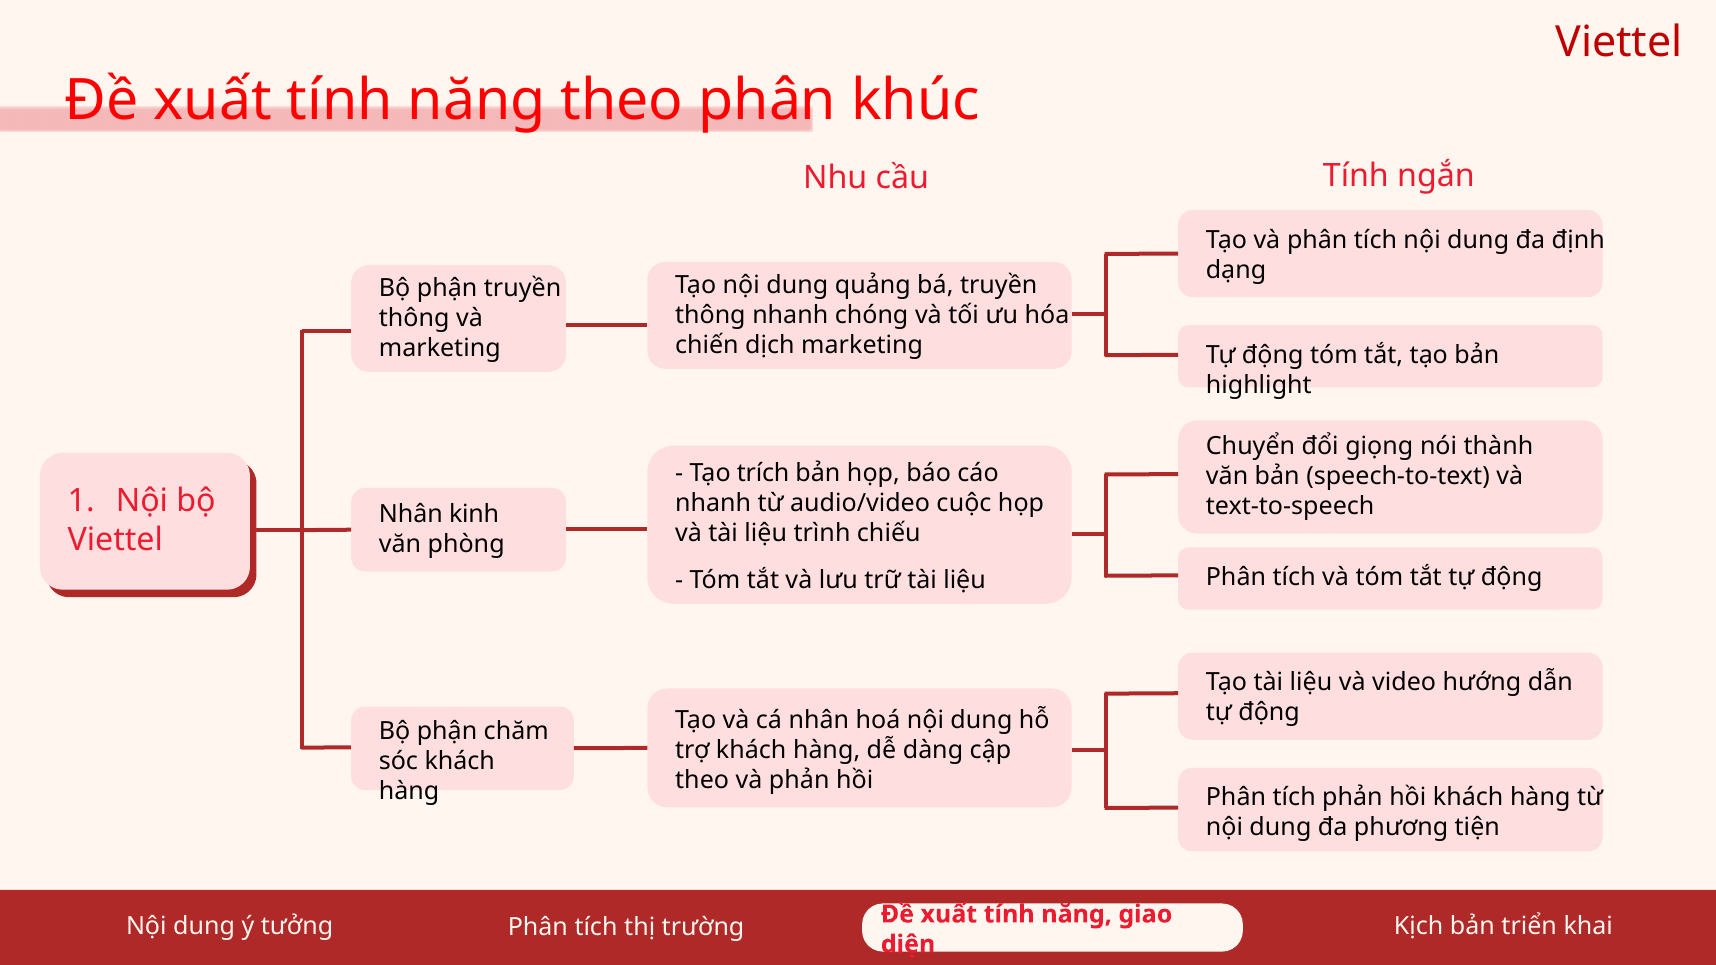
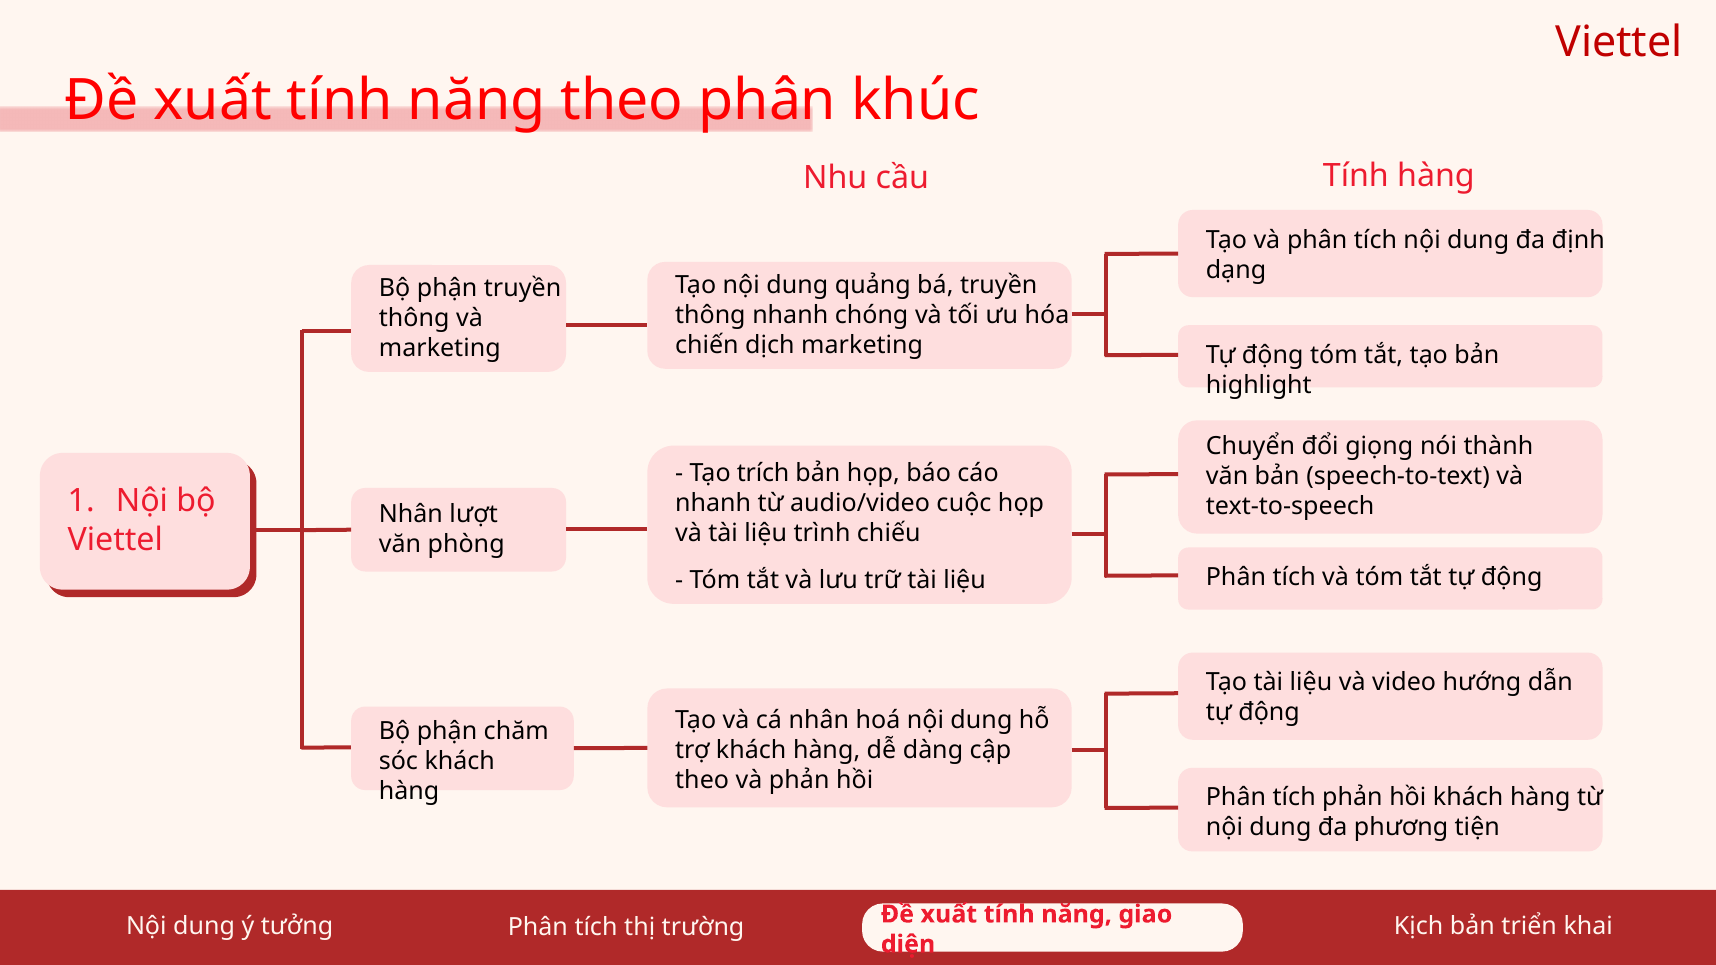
Tính ngắn: ngắn -> hàng
kinh: kinh -> lượt
